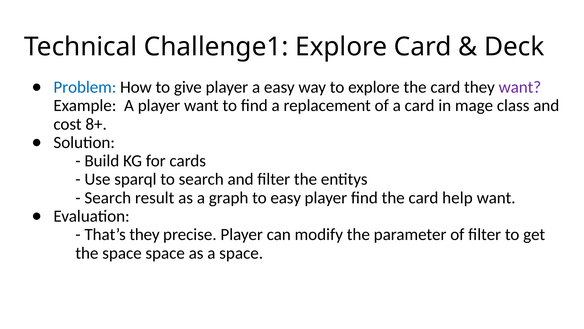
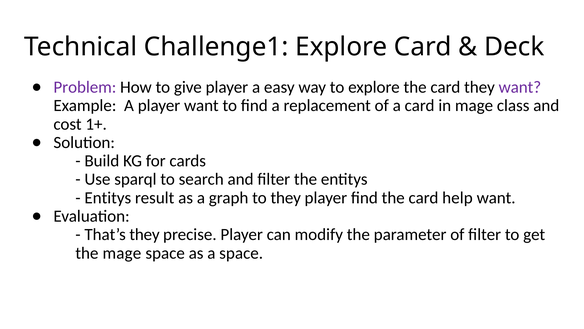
Problem colour: blue -> purple
8+: 8+ -> 1+
Search at (108, 197): Search -> Entitys
to easy: easy -> they
the space: space -> mage
